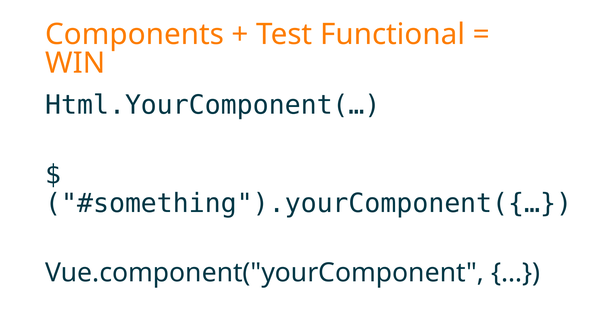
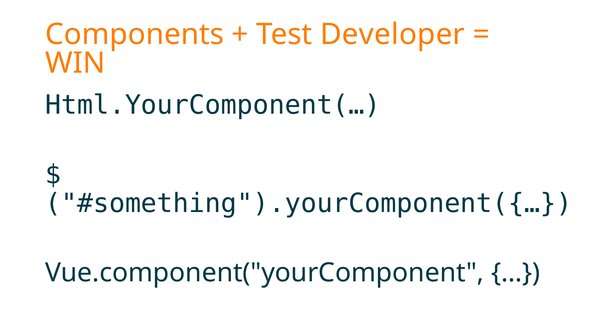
Functional: Functional -> Developer
